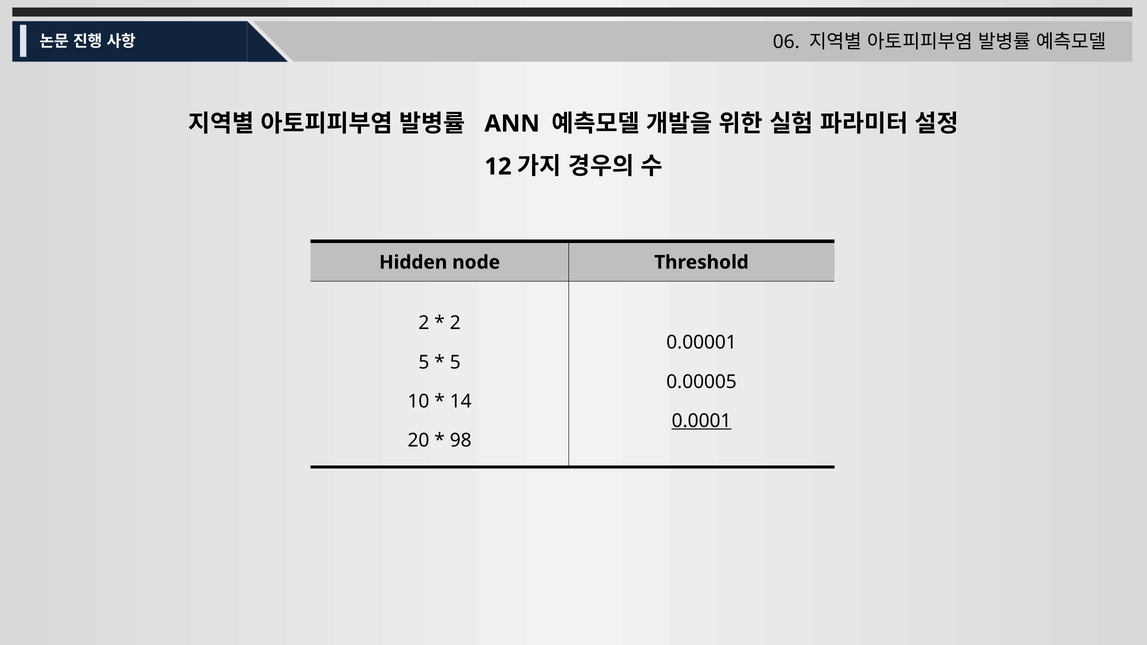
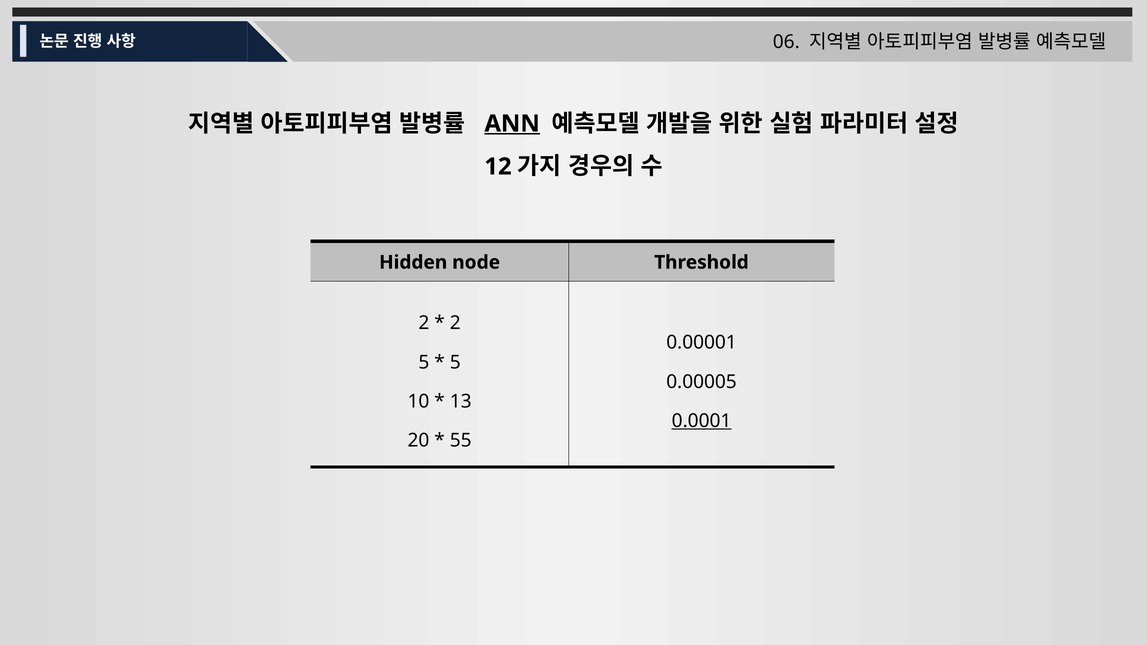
ANN underline: none -> present
14: 14 -> 13
98: 98 -> 55
